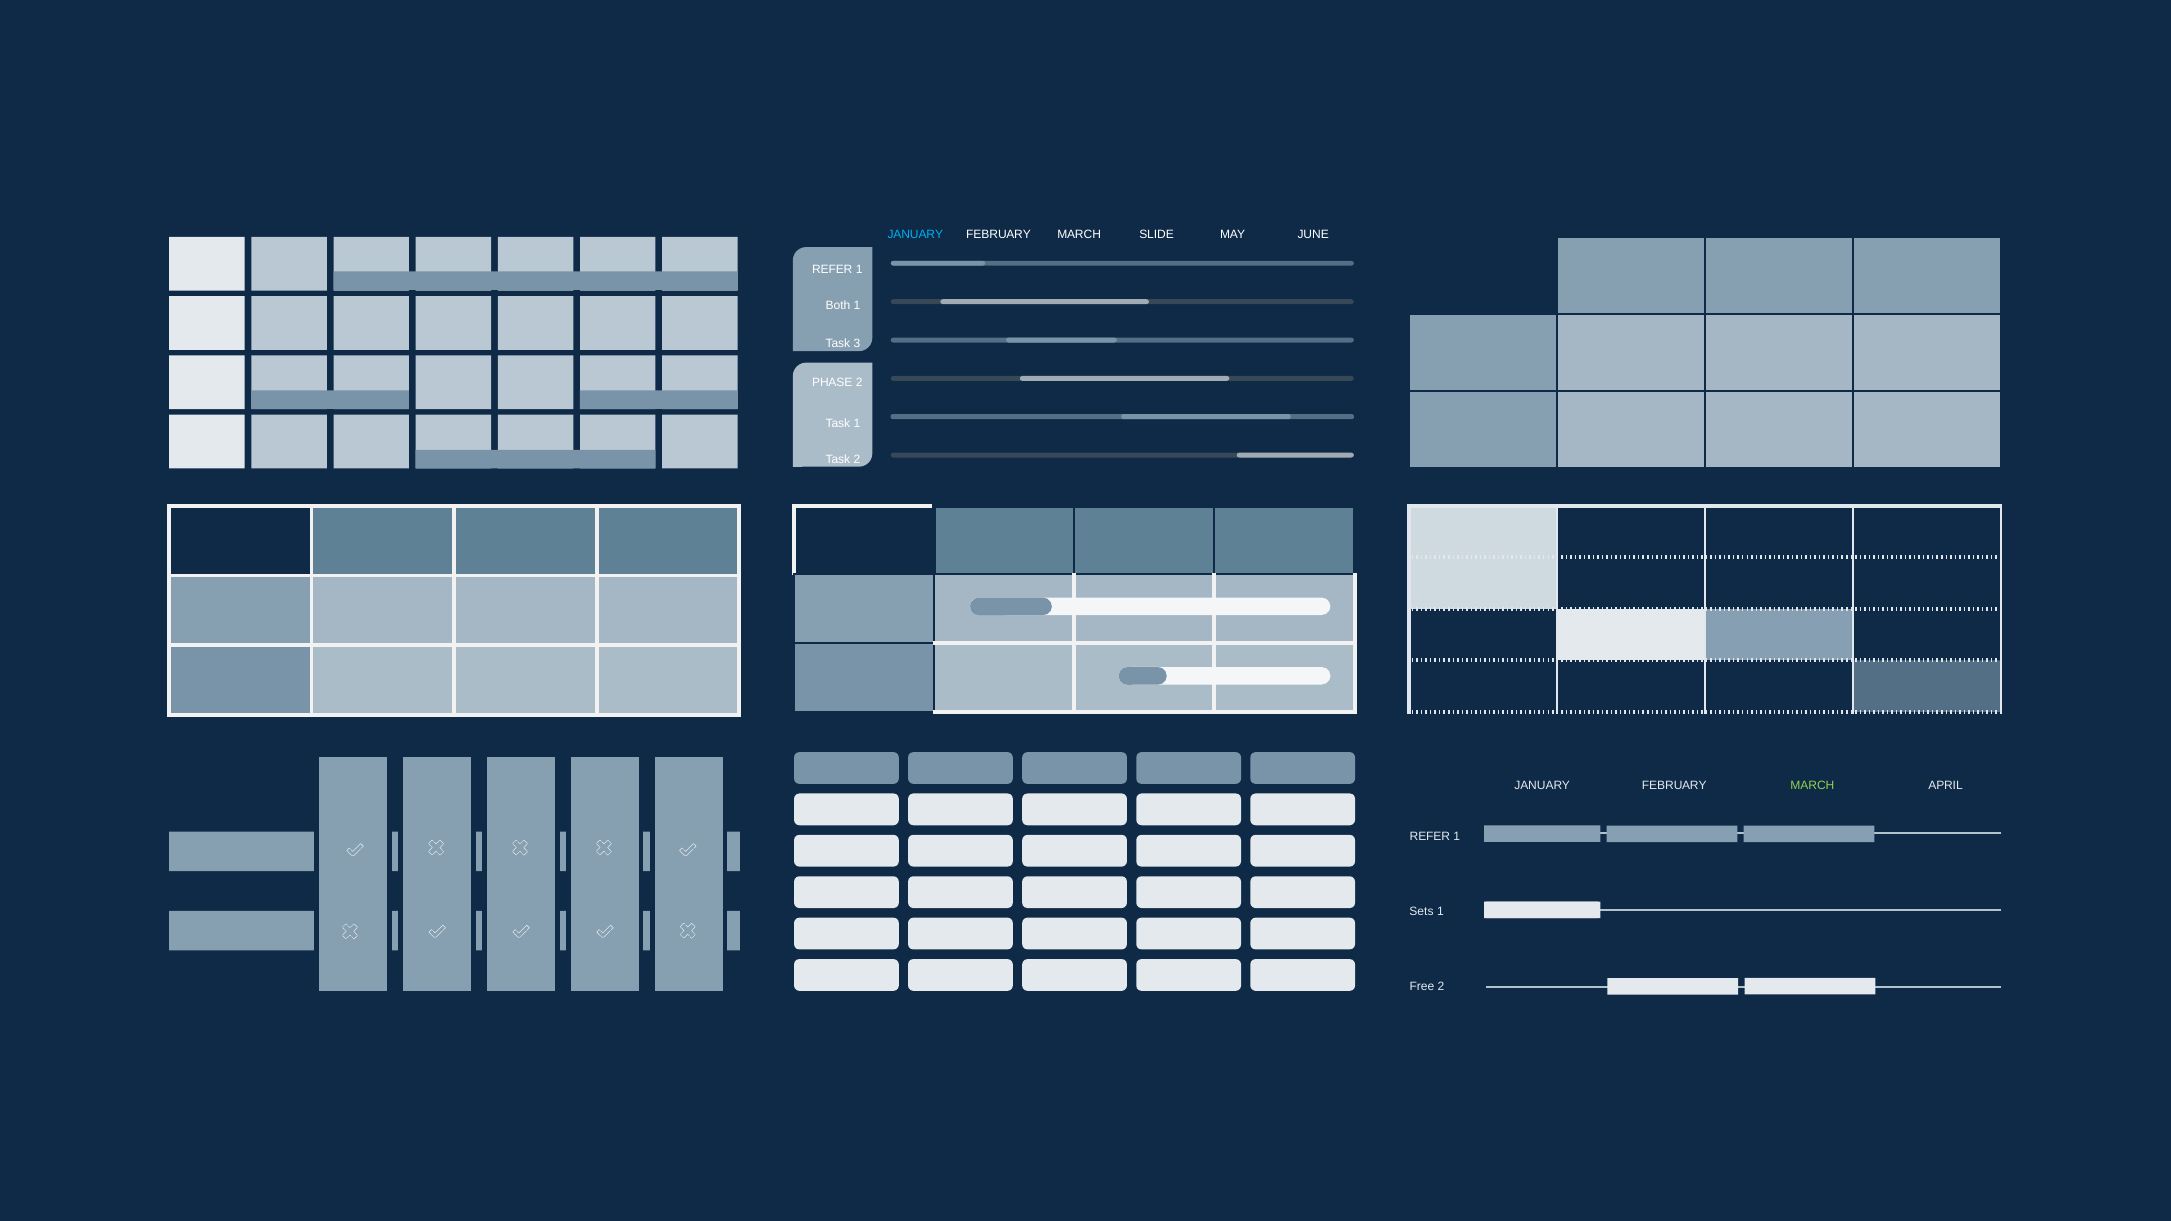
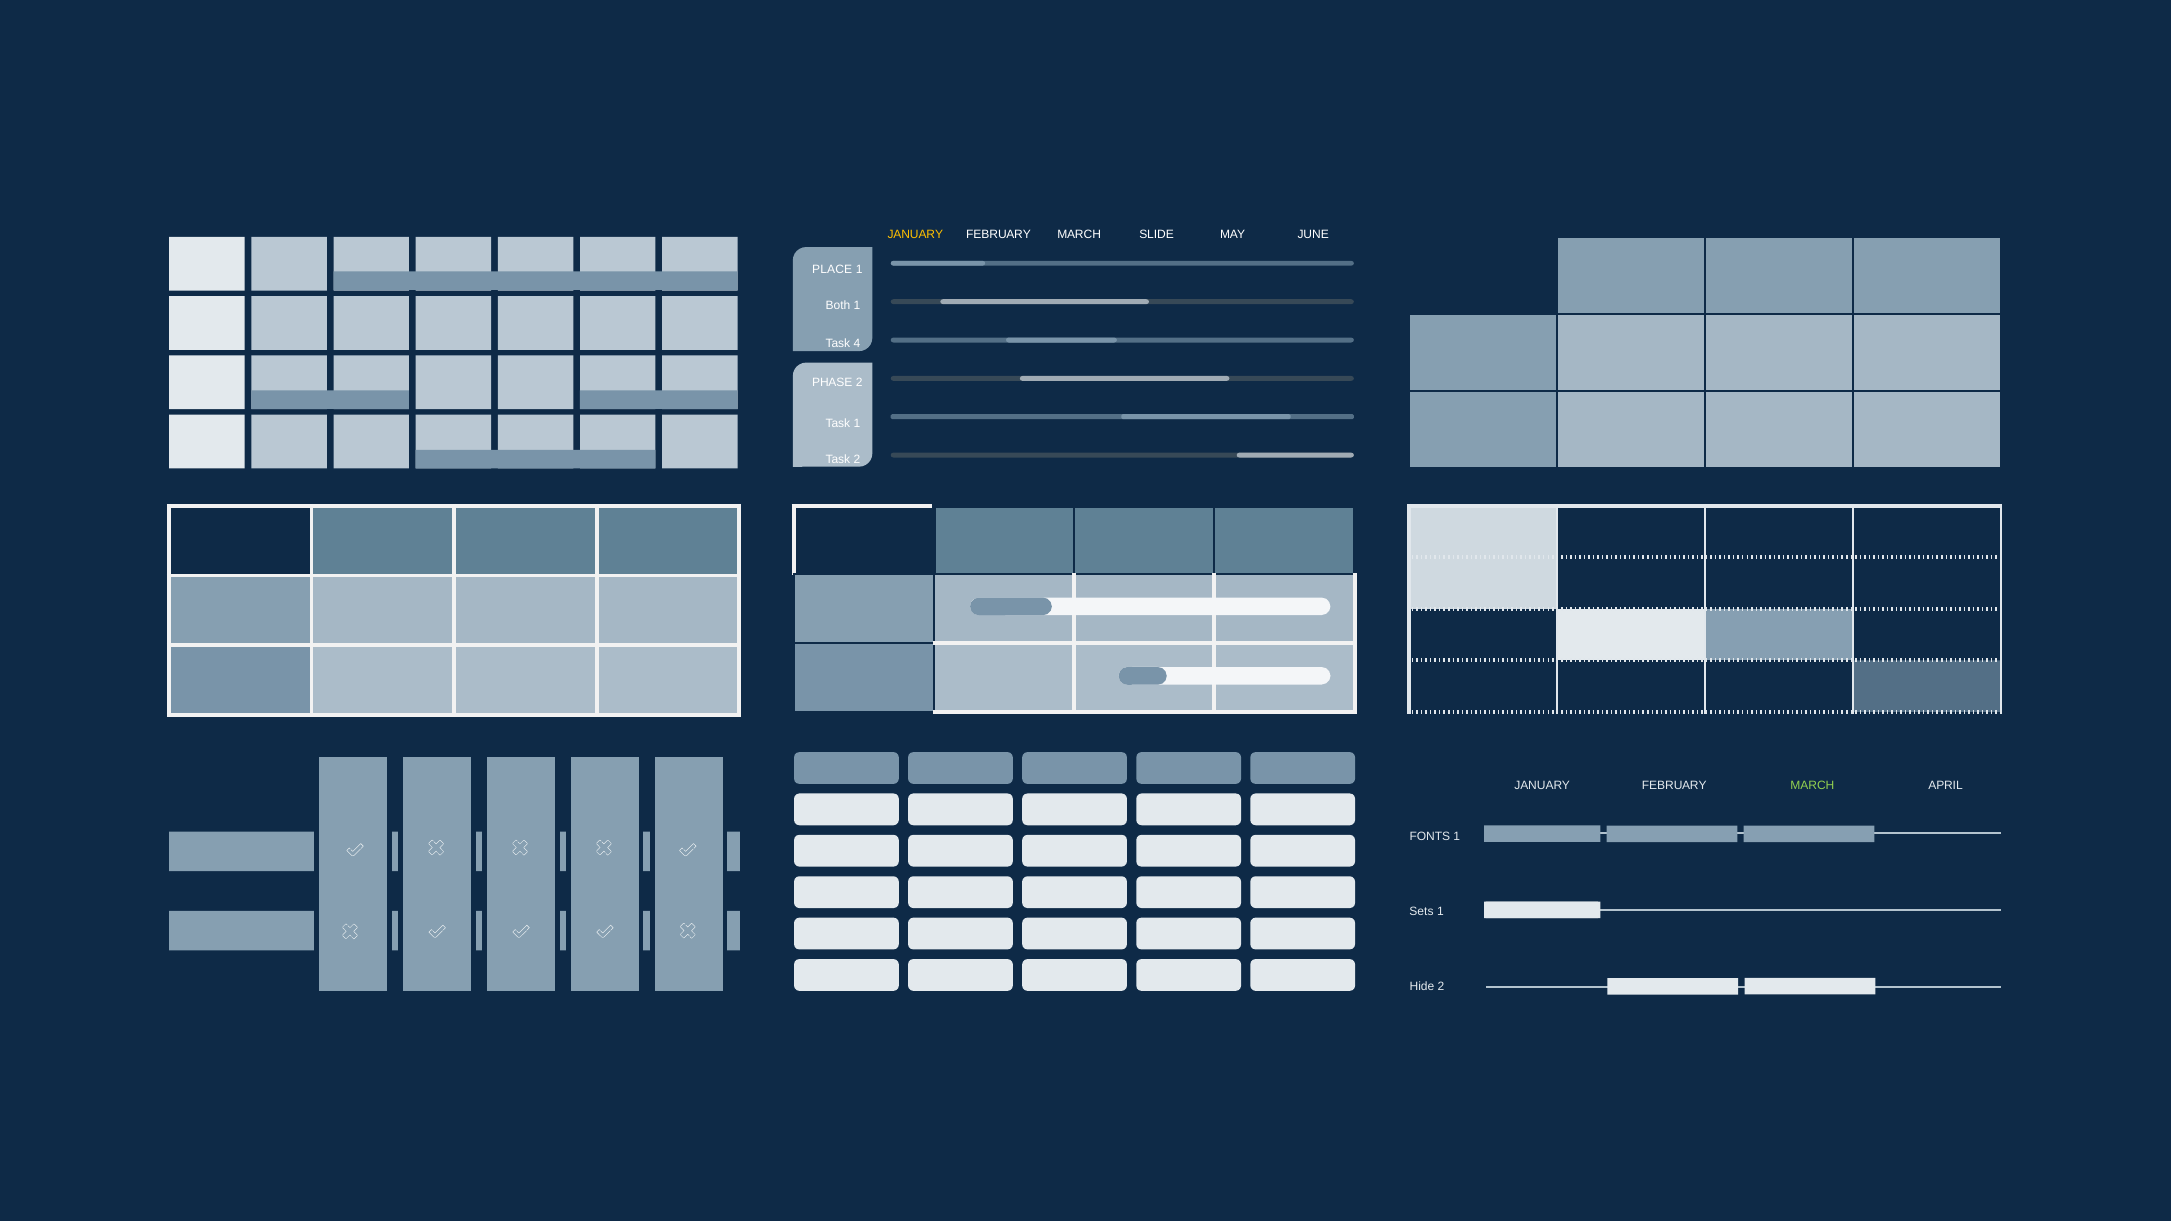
JANUARY at (915, 234) colour: light blue -> yellow
REFER at (832, 269): REFER -> PLACE
3: 3 -> 4
REFER at (1430, 836): REFER -> FONTS
Free: Free -> Hide
